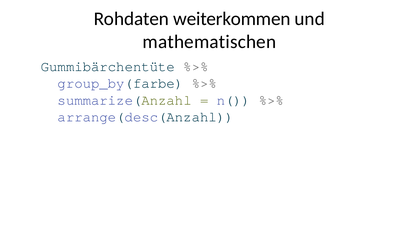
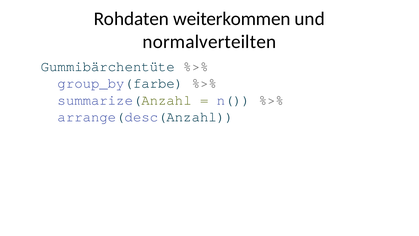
mathematischen: mathematischen -> normalverteilten
